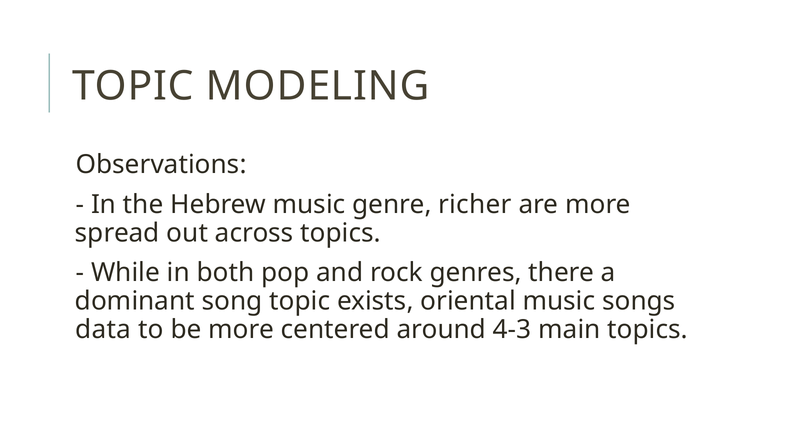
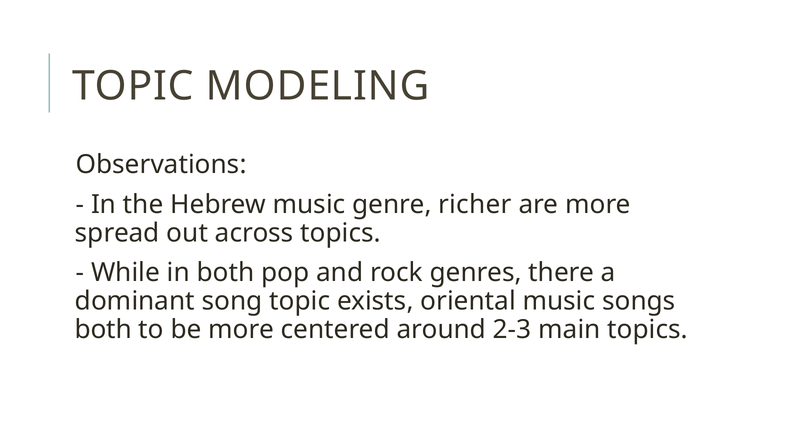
data at (103, 329): data -> both
4-3: 4-3 -> 2-3
